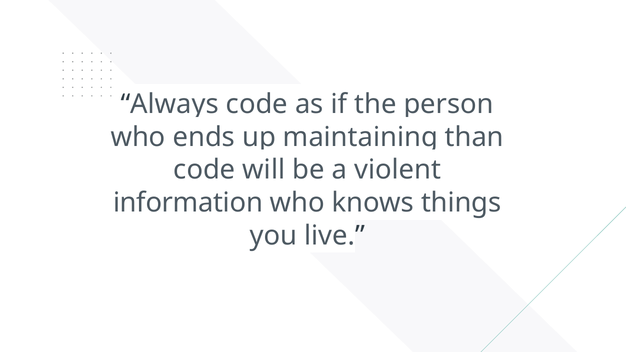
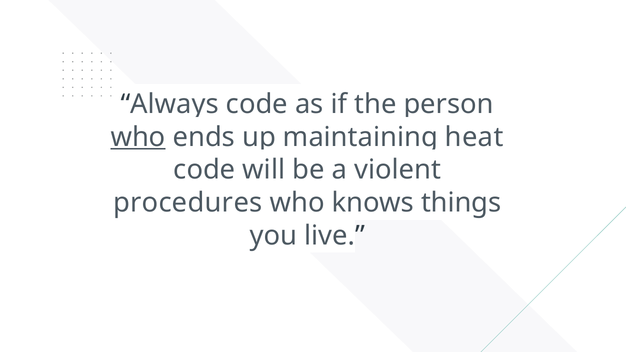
who at (138, 137) underline: none -> present
than: than -> heat
information: information -> procedures
